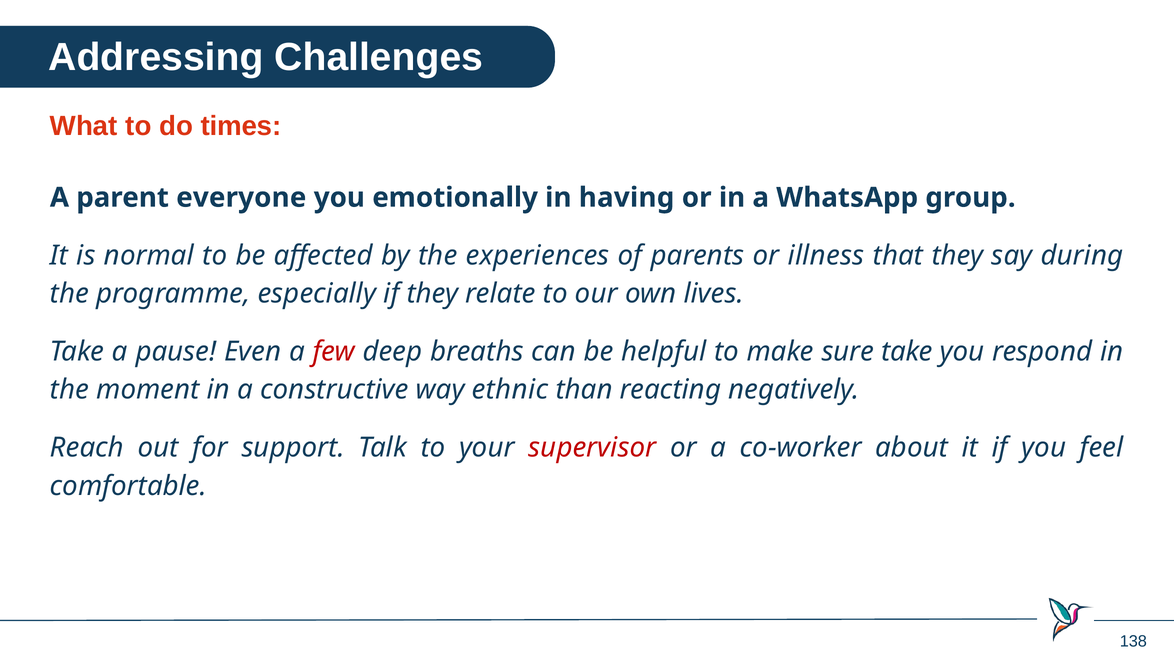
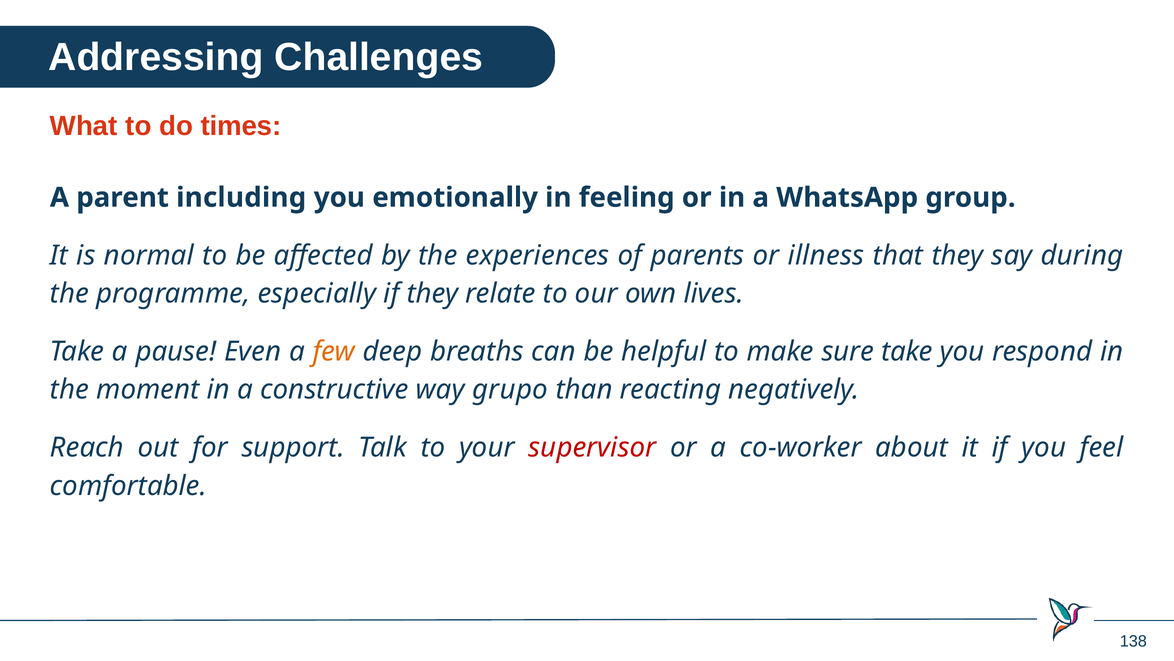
everyone: everyone -> including
having: having -> feeling
few colour: red -> orange
ethnic: ethnic -> grupo
